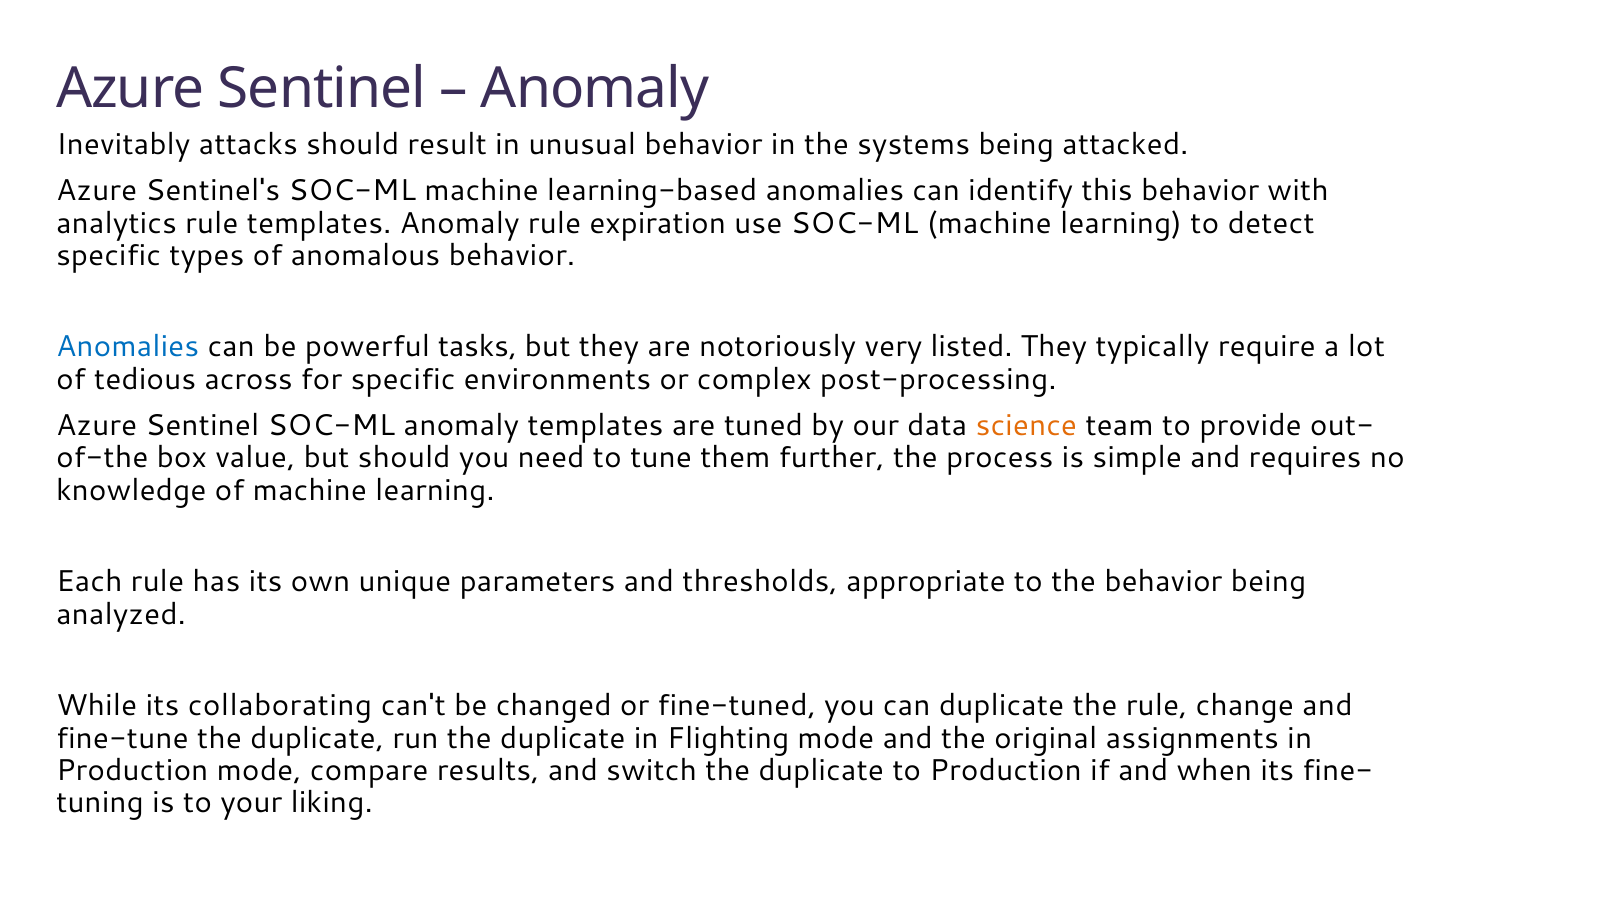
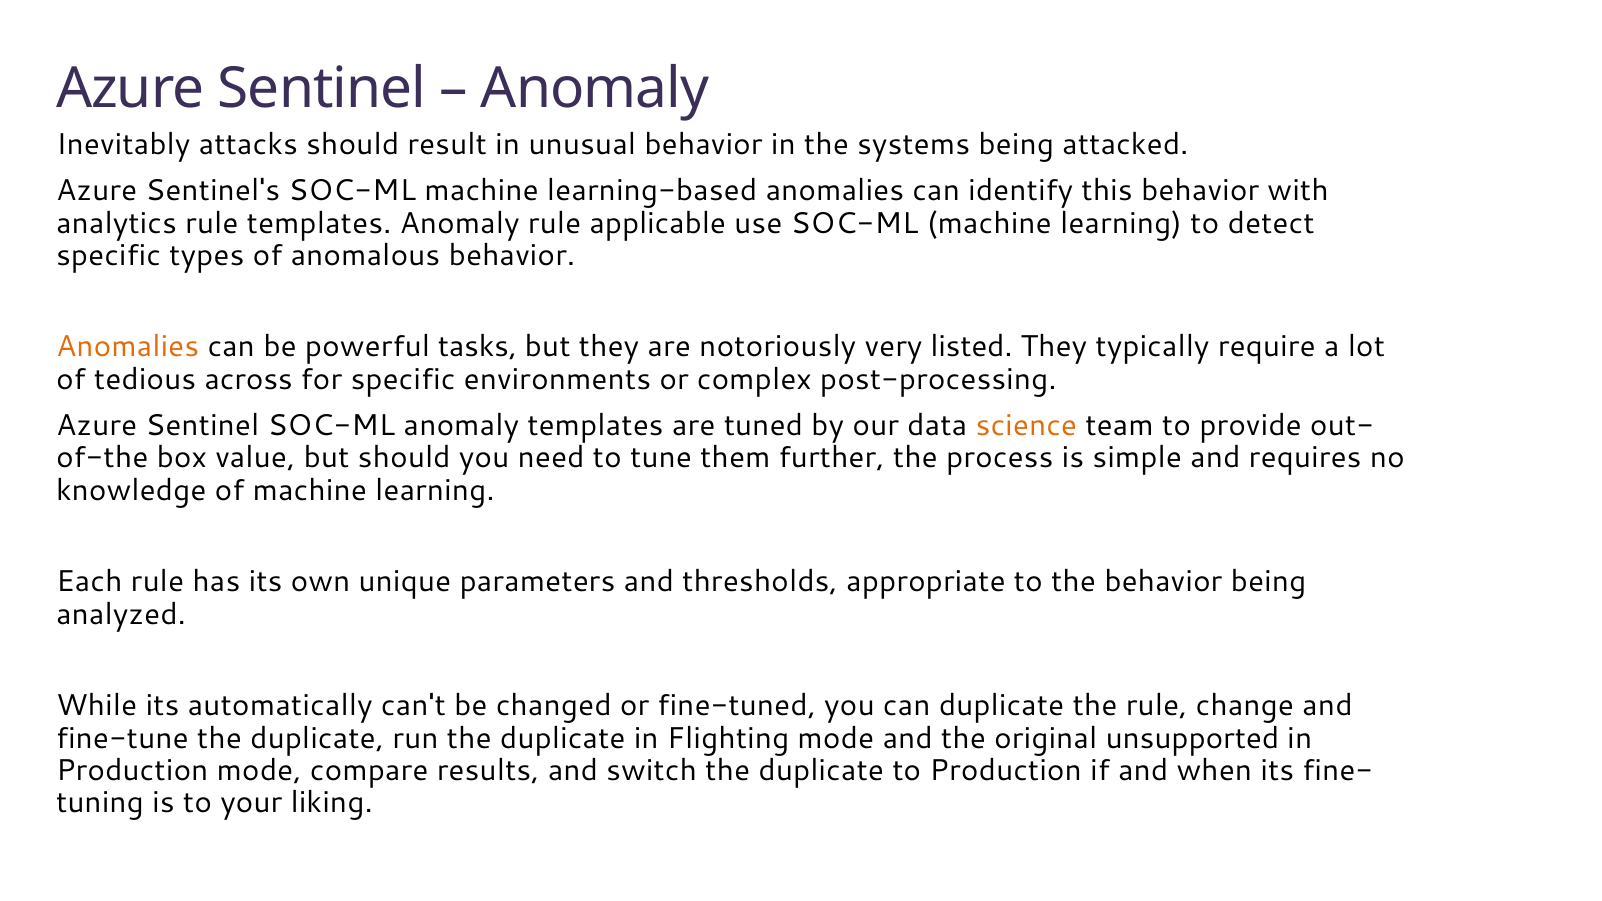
expiration: expiration -> applicable
Anomalies at (128, 347) colour: blue -> orange
collaborating: collaborating -> automatically
assignments: assignments -> unsupported
